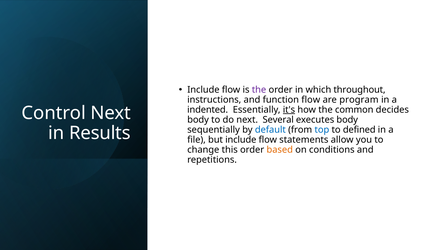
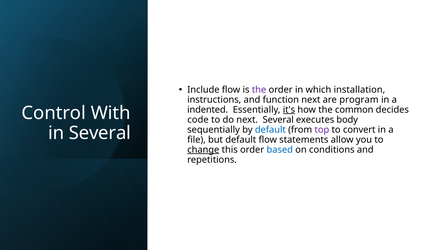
throughout: throughout -> installation
function flow: flow -> next
Control Next: Next -> With
body at (198, 120): body -> code
top colour: blue -> purple
defined: defined -> convert
in Results: Results -> Several
but include: include -> default
change underline: none -> present
based colour: orange -> blue
